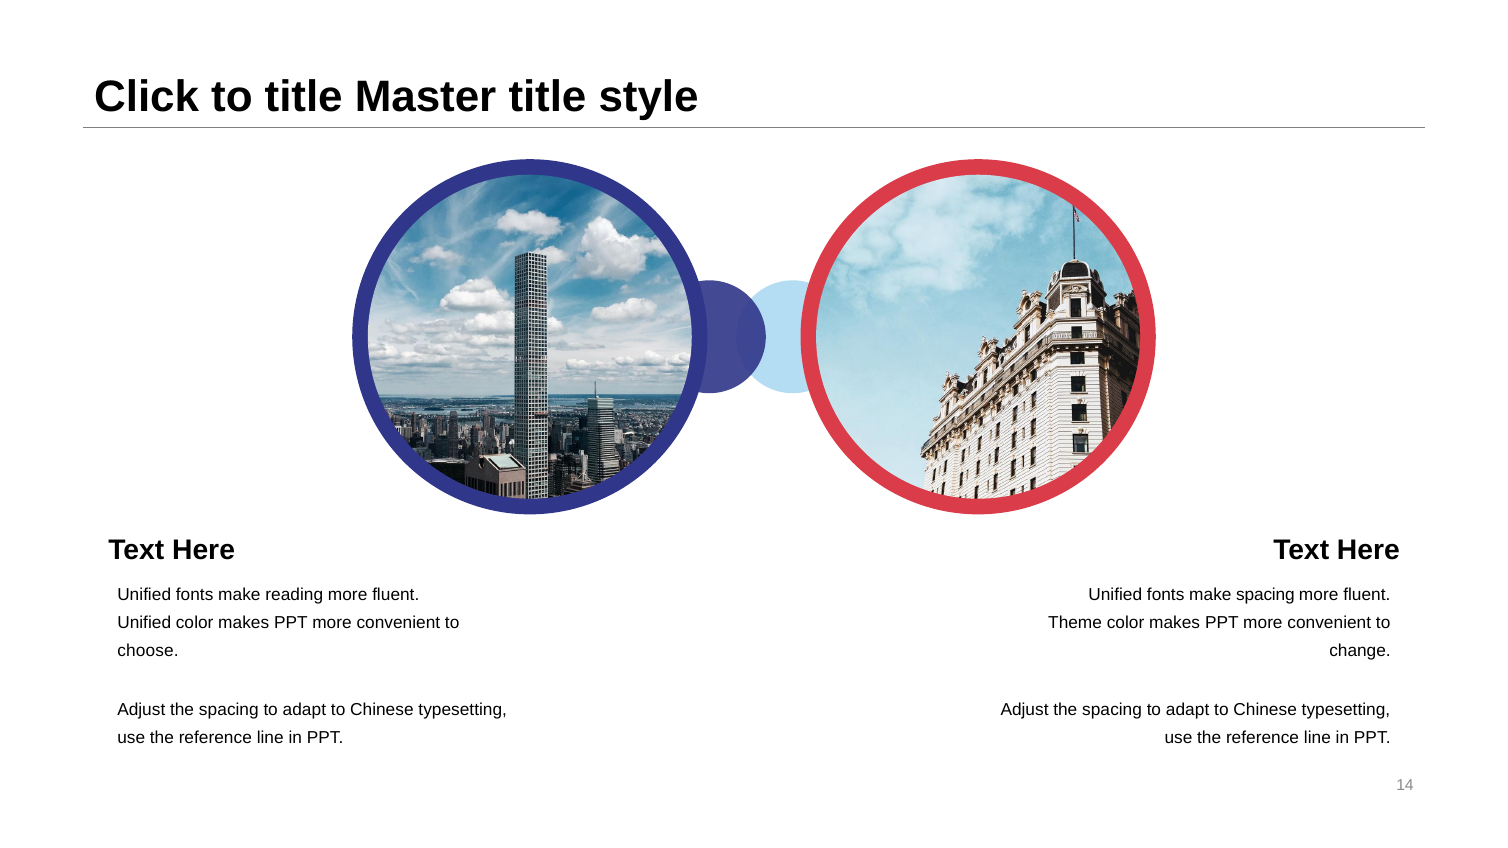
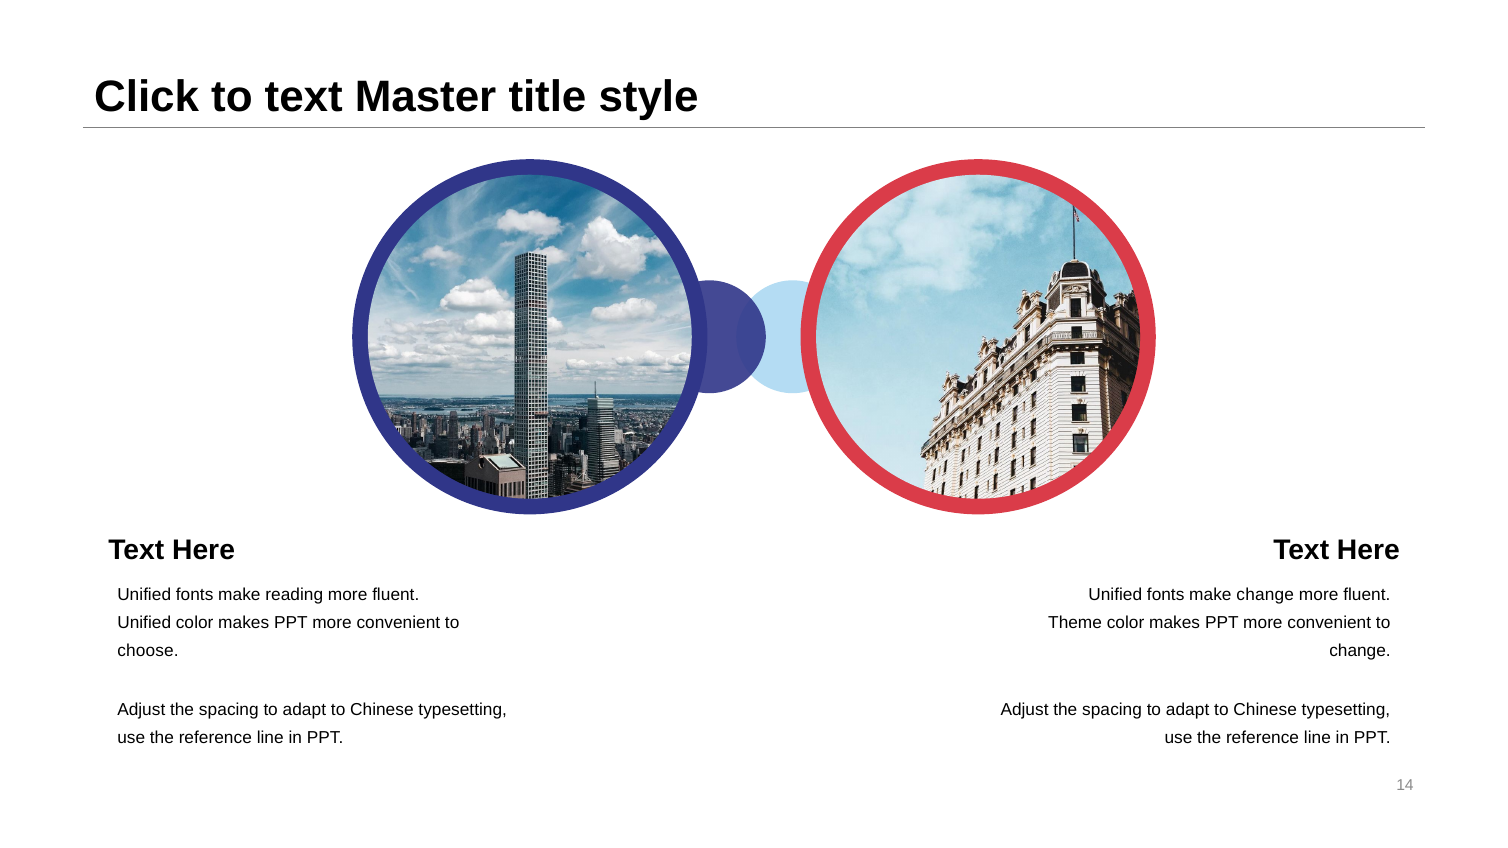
to title: title -> text
make spacing: spacing -> change
